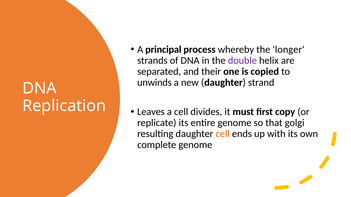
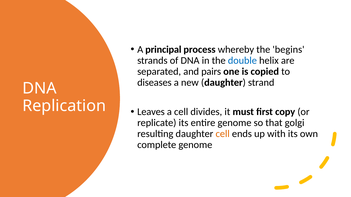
longer: longer -> begins
double colour: purple -> blue
their: their -> pairs
unwinds: unwinds -> diseases
